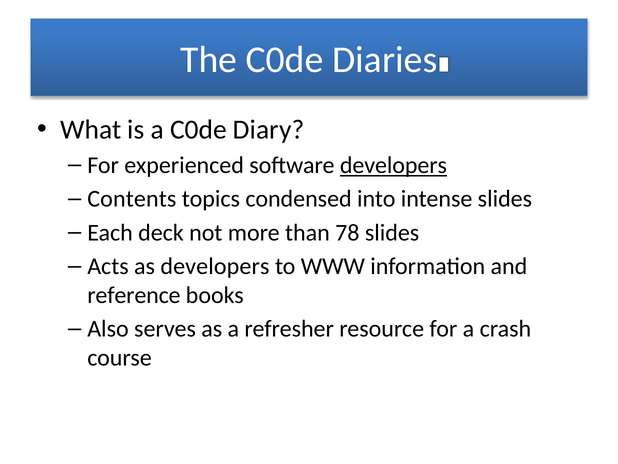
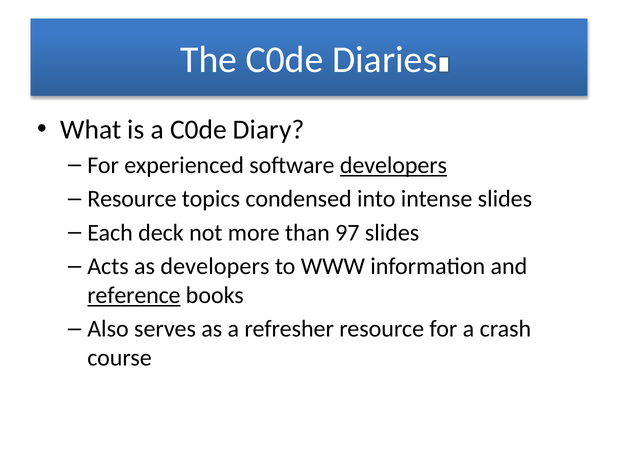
Contents at (132, 199): Contents -> Resource
78: 78 -> 97
reference underline: none -> present
